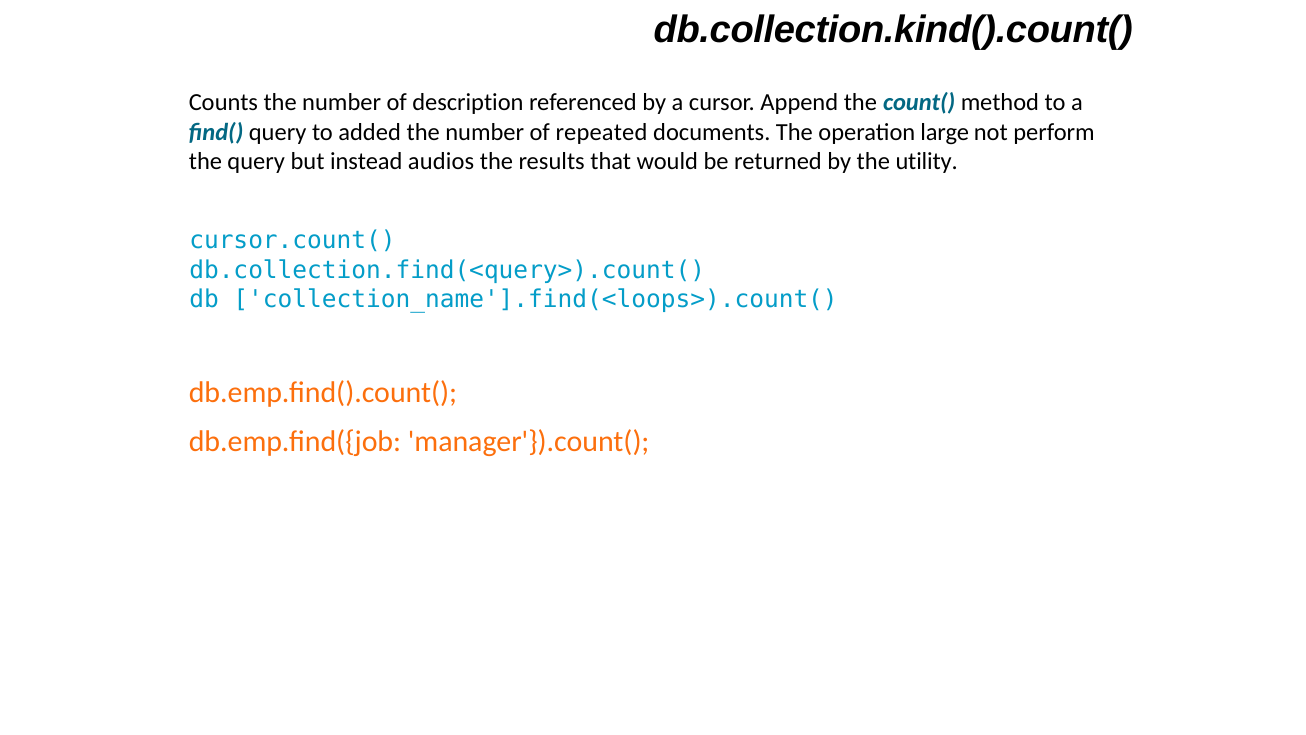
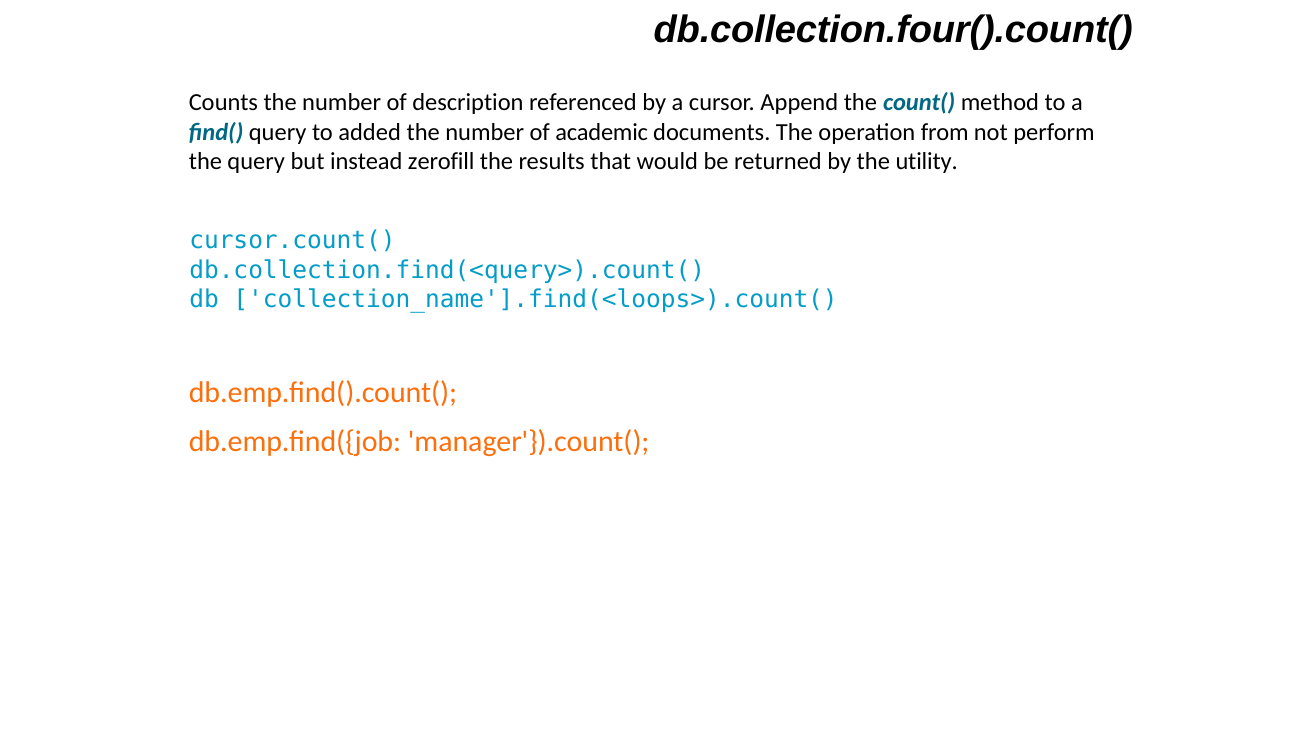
db.collection.kind().count(: db.collection.kind().count( -> db.collection.four().count(
repeated: repeated -> academic
large: large -> from
audios: audios -> zerofill
